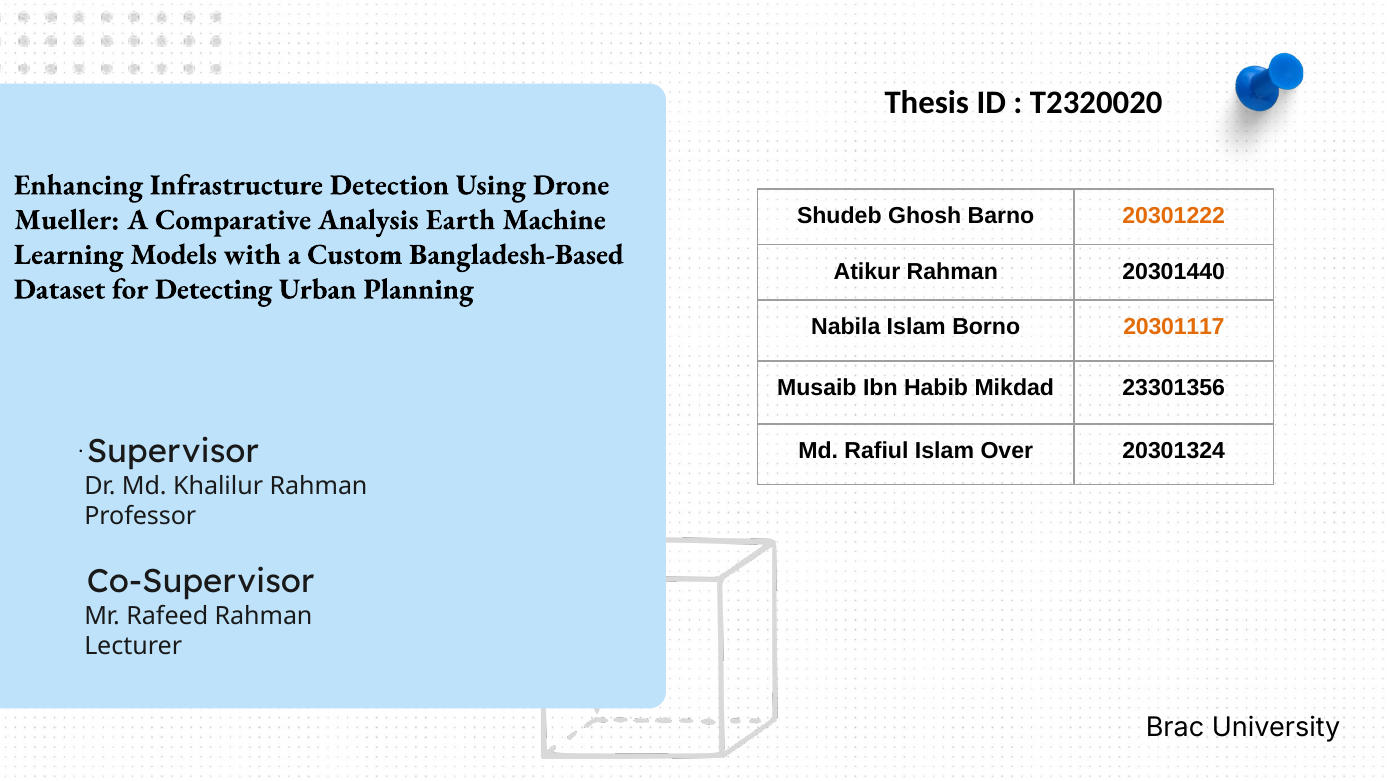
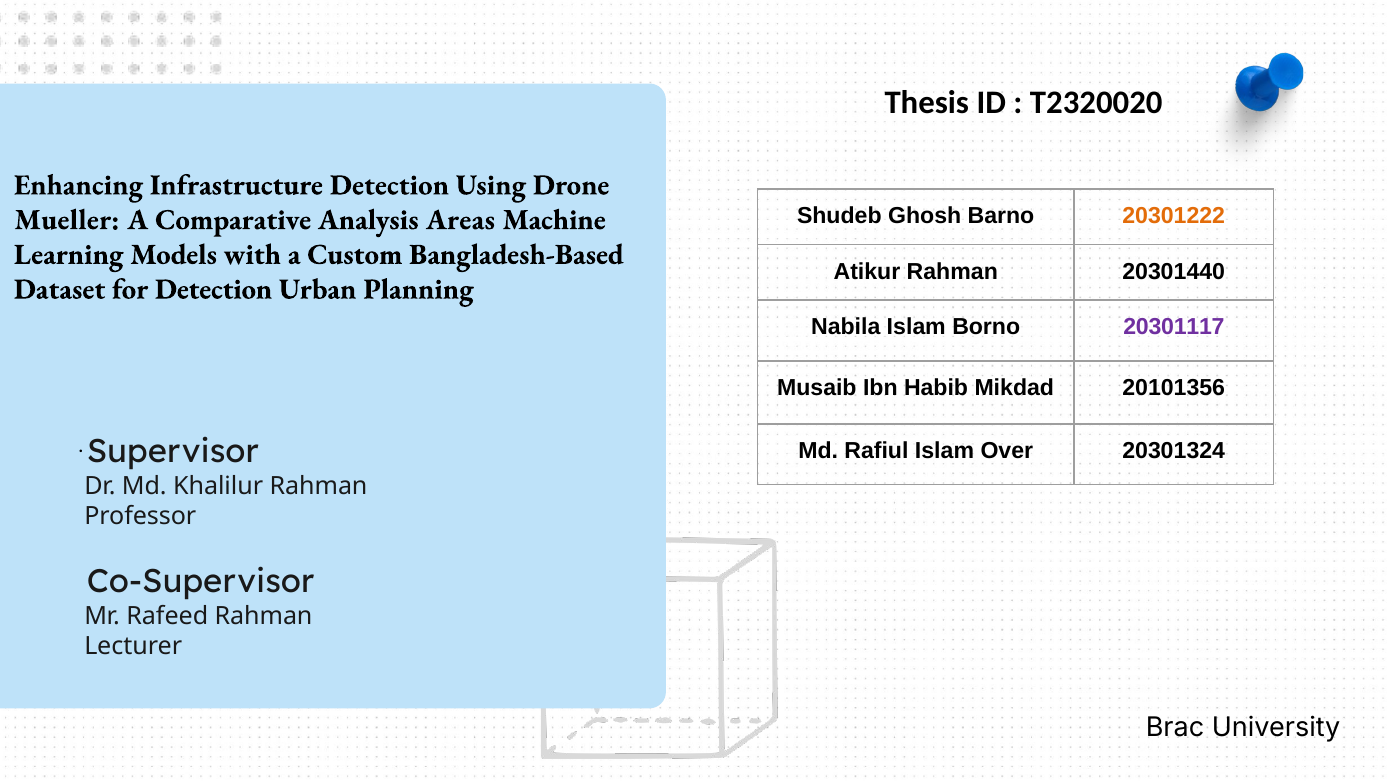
Earth: Earth -> Areas
for Detecting: Detecting -> Detection
20301117 colour: orange -> purple
23301356: 23301356 -> 20101356
